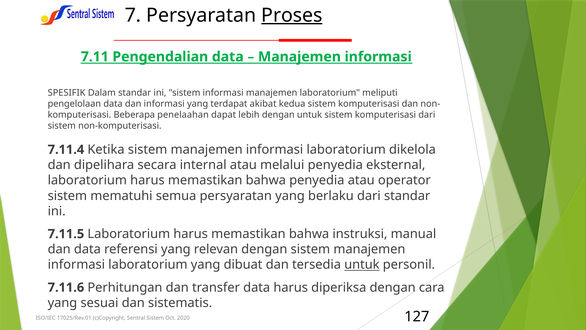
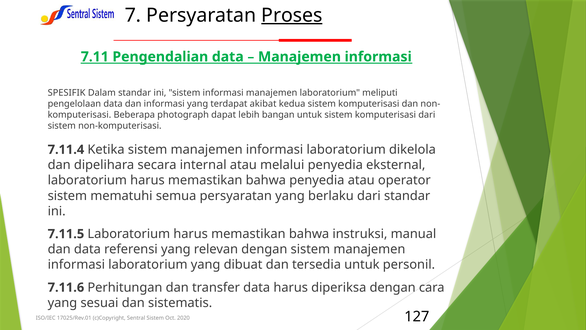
penelaahan: penelaahan -> photograph
lebih dengan: dengan -> bangan
untuk at (362, 264) underline: present -> none
